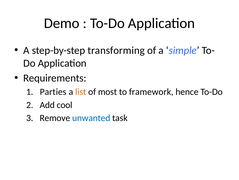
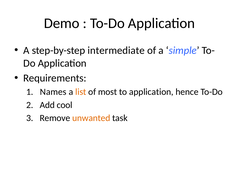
transforming: transforming -> intermediate
Parties: Parties -> Names
to framework: framework -> application
unwanted colour: blue -> orange
